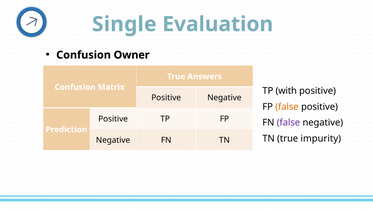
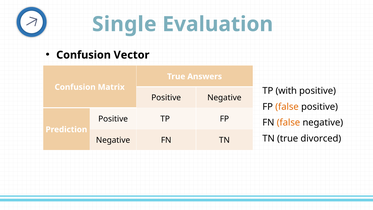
Owner: Owner -> Vector
false at (288, 122) colour: purple -> orange
impurity: impurity -> divorced
